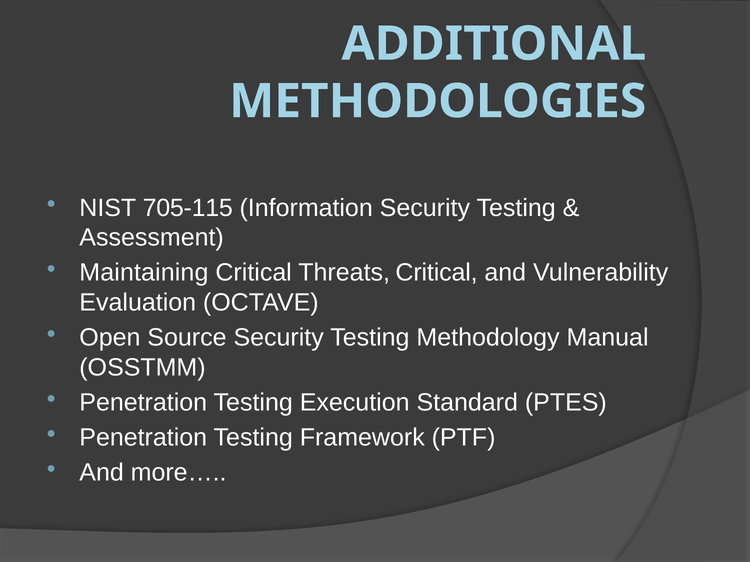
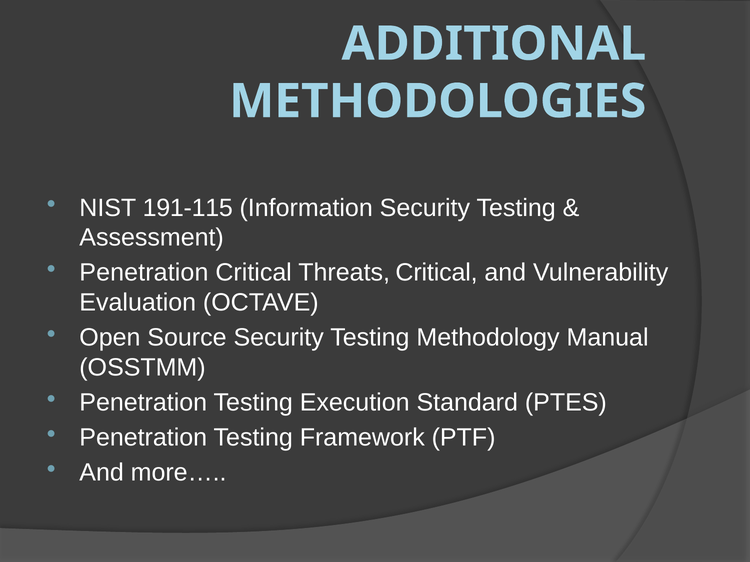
705-115: 705-115 -> 191-115
Maintaining at (144, 273): Maintaining -> Penetration
